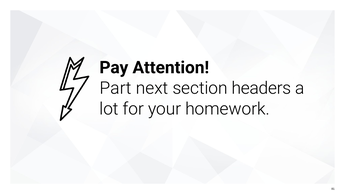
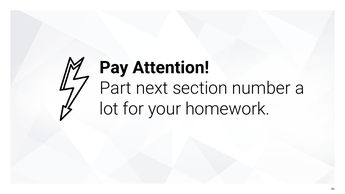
headers: headers -> number
